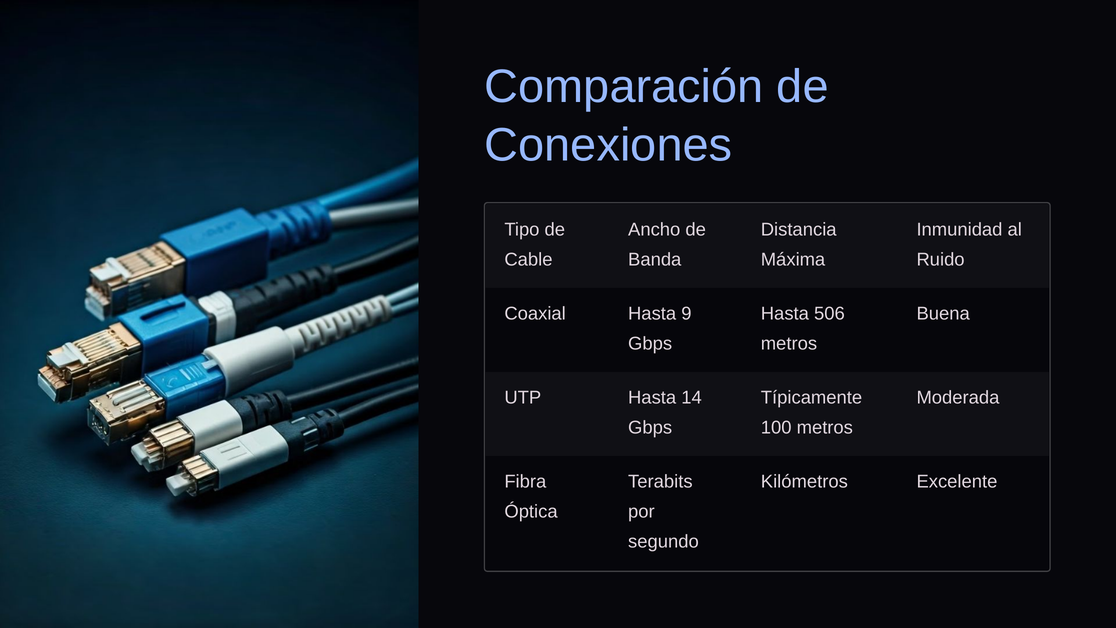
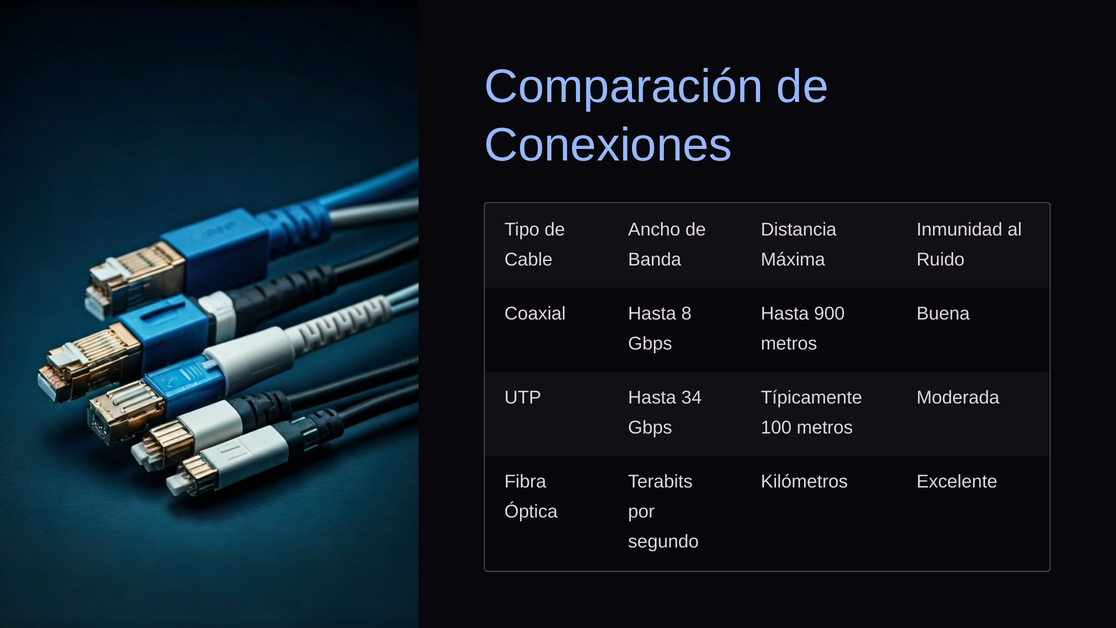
506: 506 -> 900
9: 9 -> 8
14: 14 -> 34
